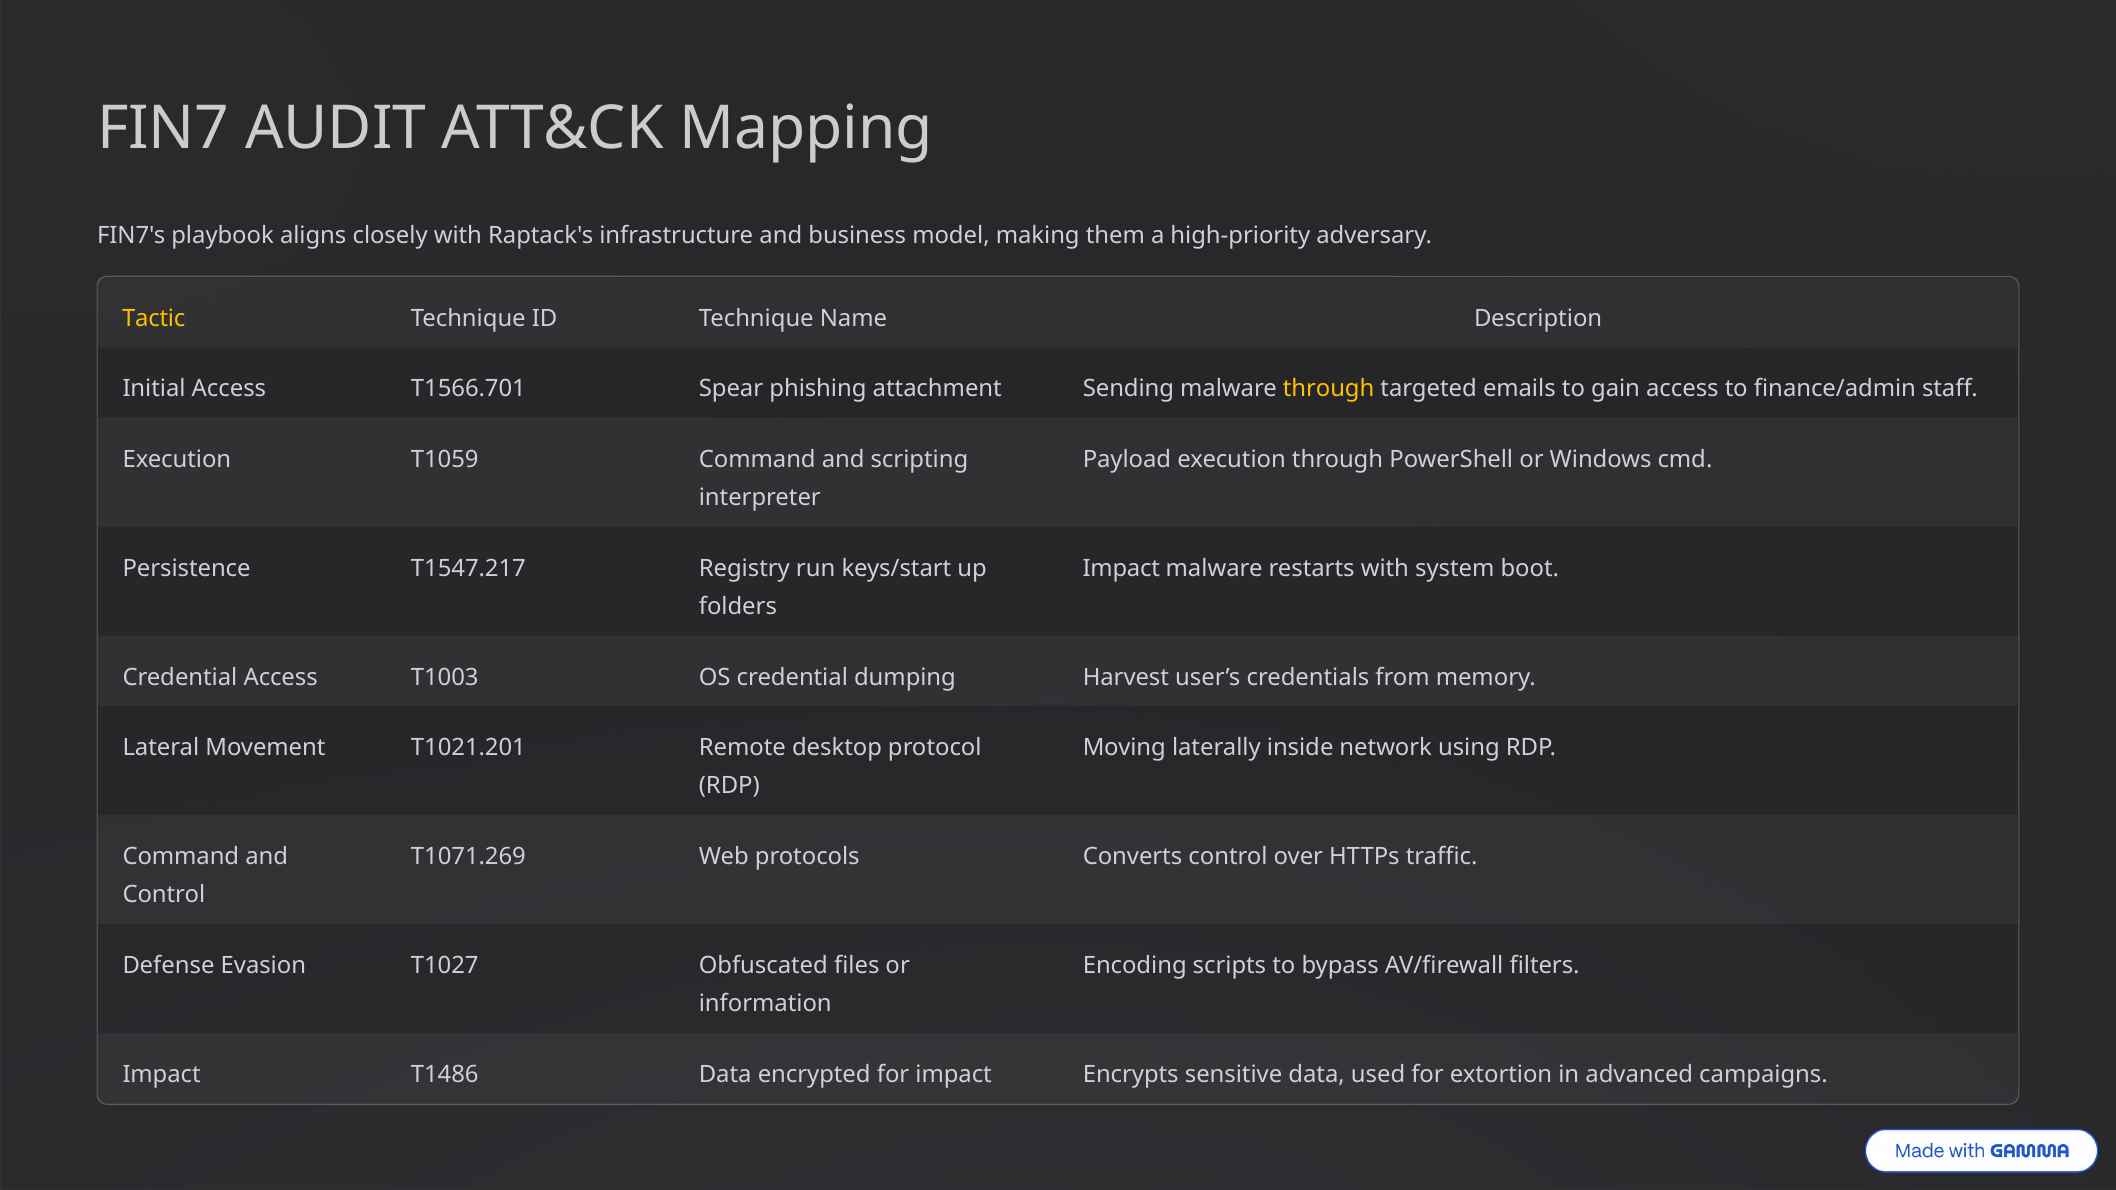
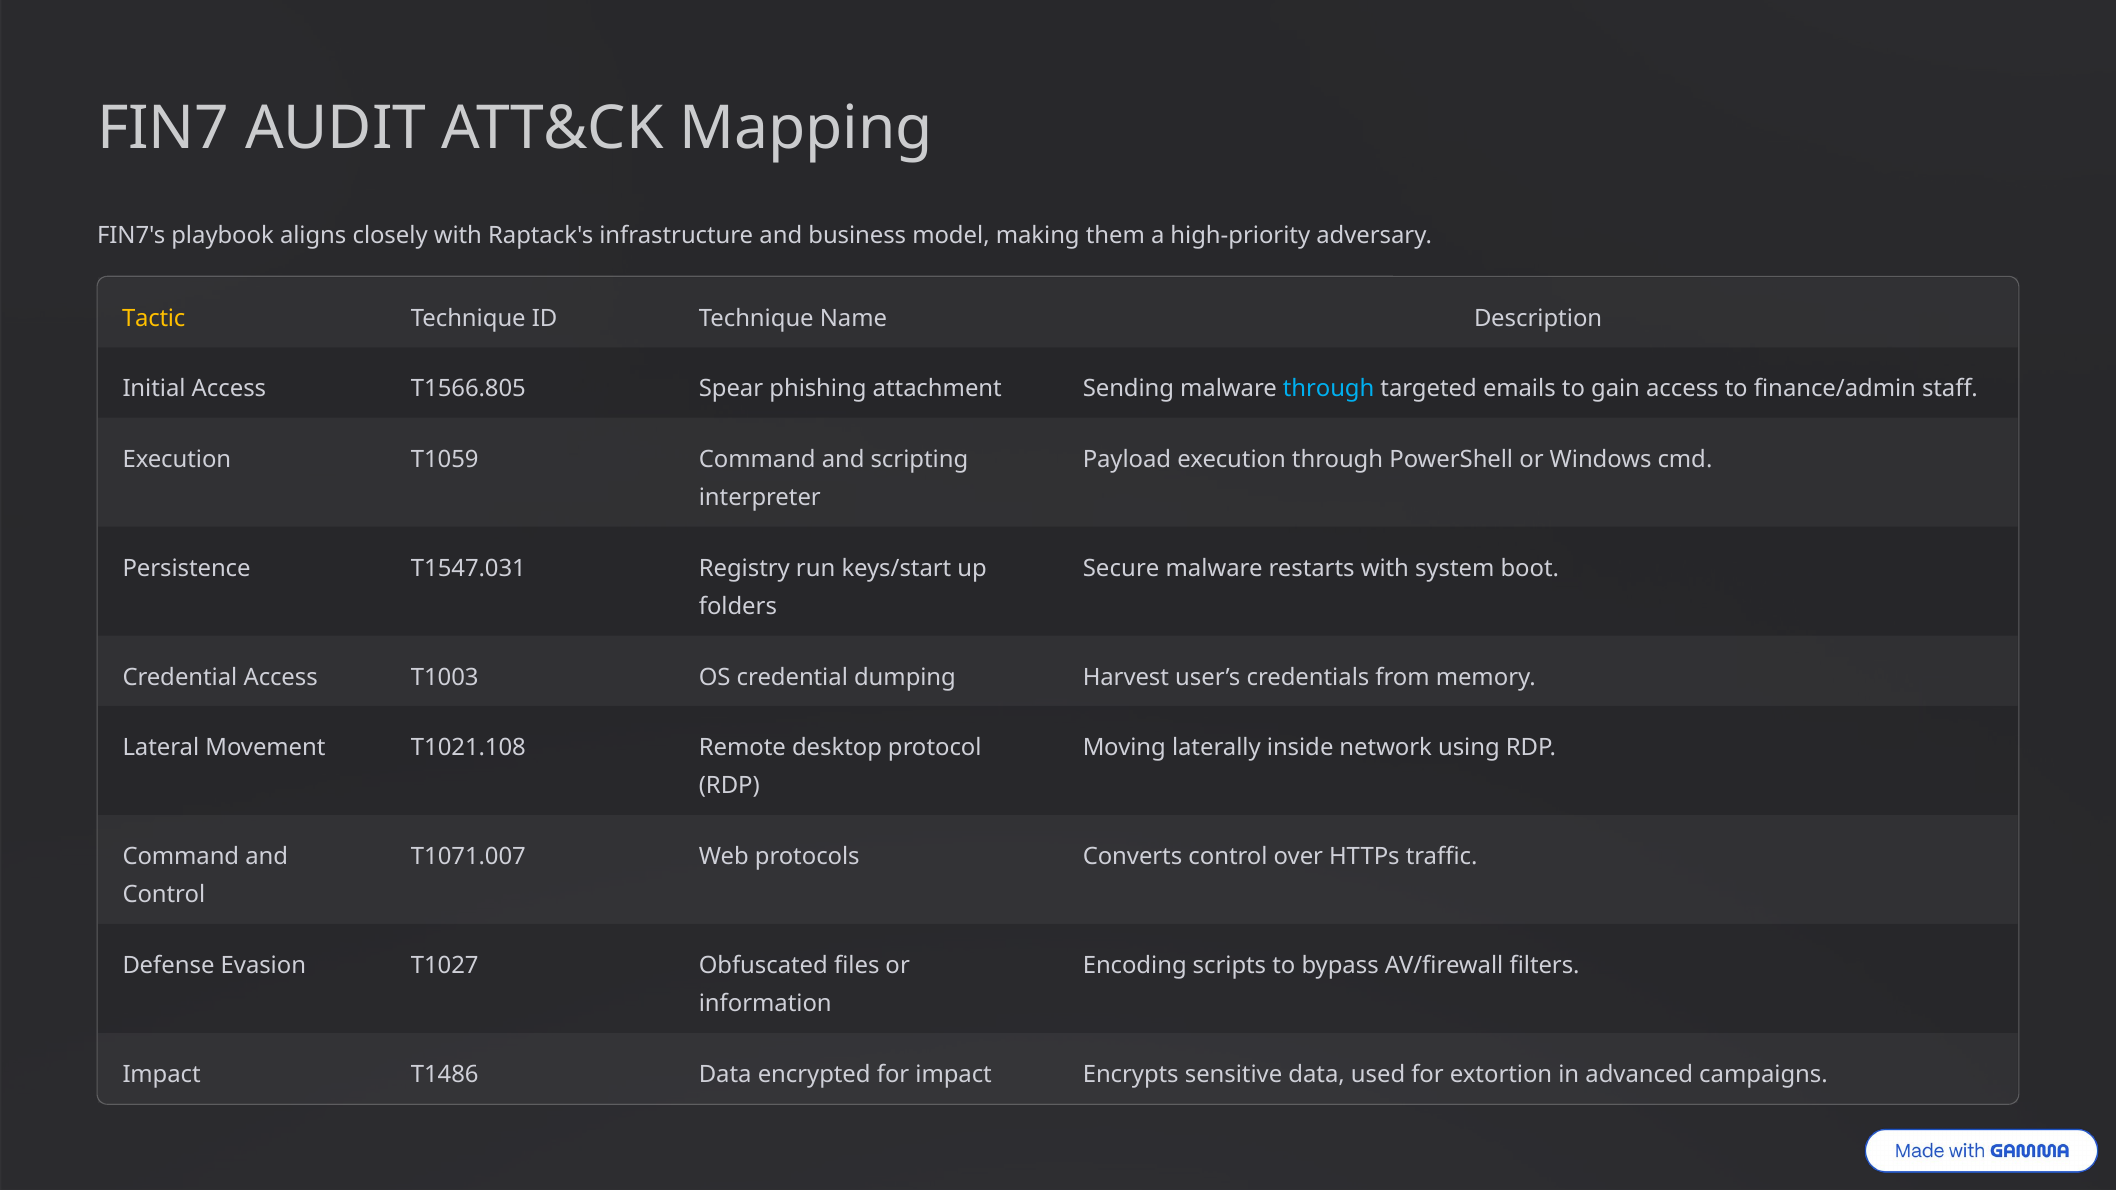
T1566.701: T1566.701 -> T1566.805
through at (1329, 389) colour: yellow -> light blue
T1547.217: T1547.217 -> T1547.031
Impact at (1121, 568): Impact -> Secure
T1021.201: T1021.201 -> T1021.108
T1071.269: T1071.269 -> T1071.007
